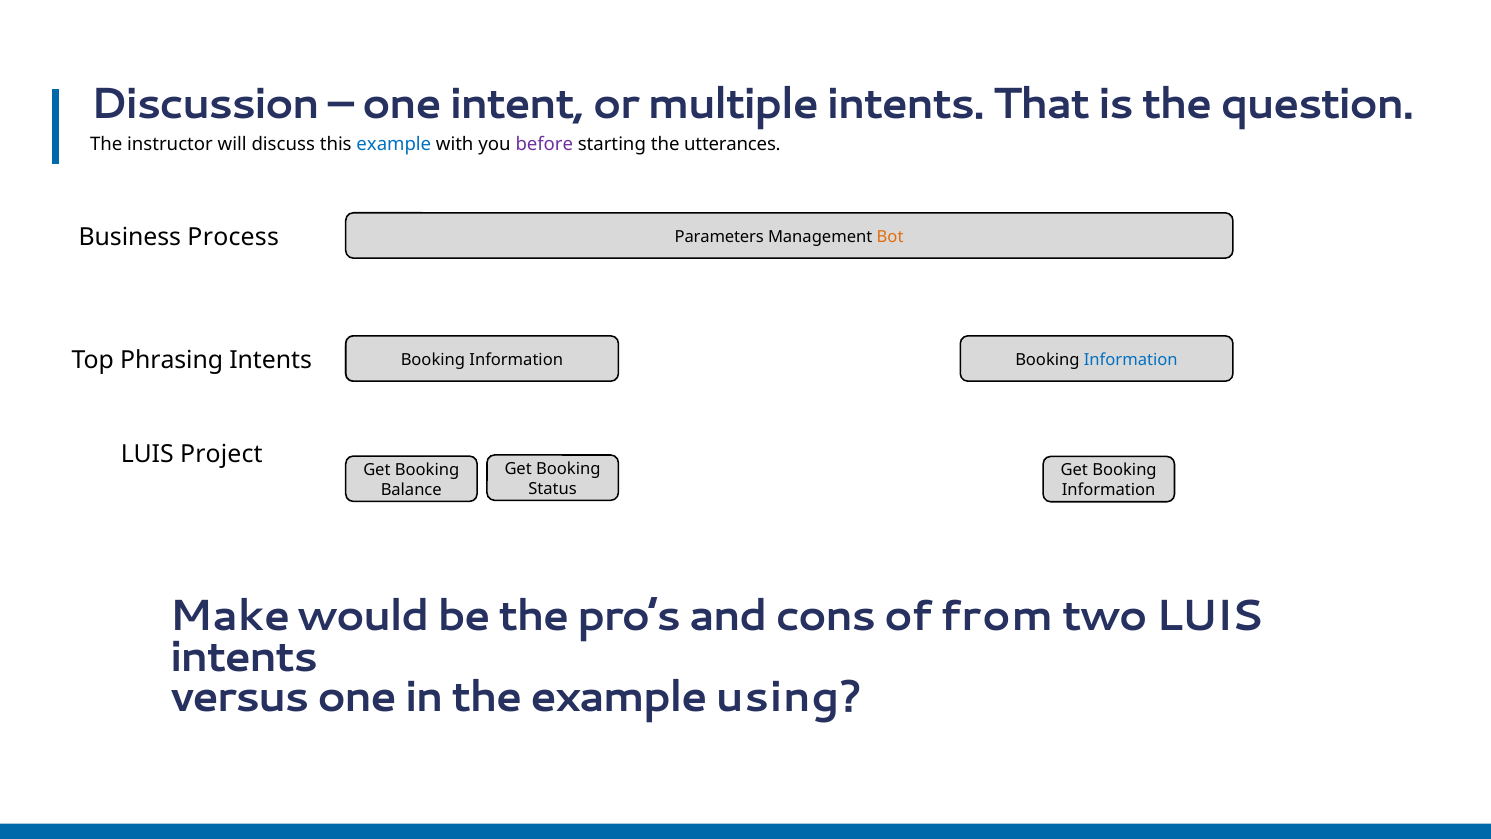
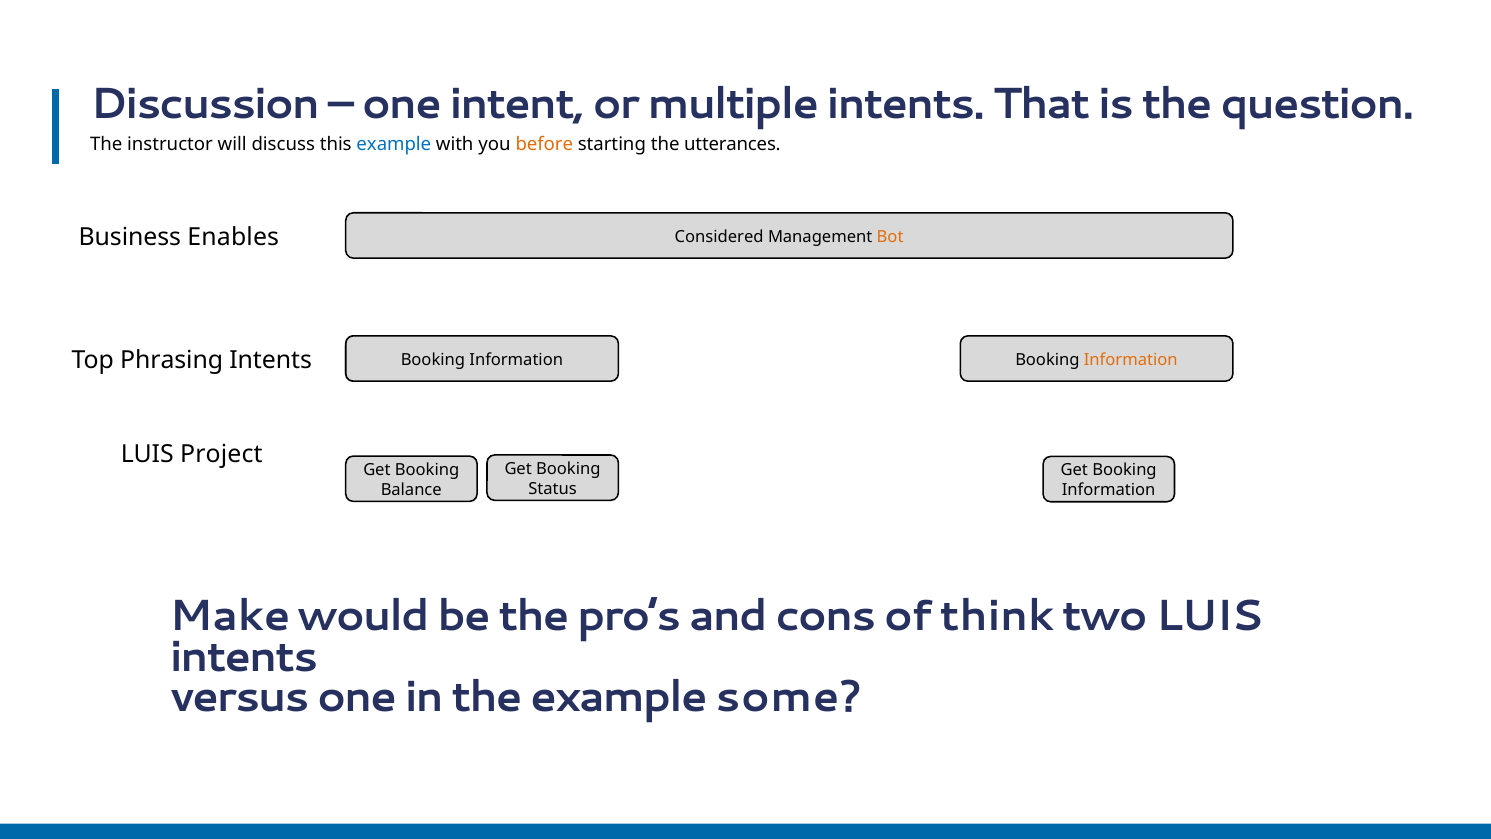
before colour: purple -> orange
Process: Process -> Enables
Parameters: Parameters -> Considered
Information at (1131, 359) colour: blue -> orange
from: from -> think
using: using -> some
